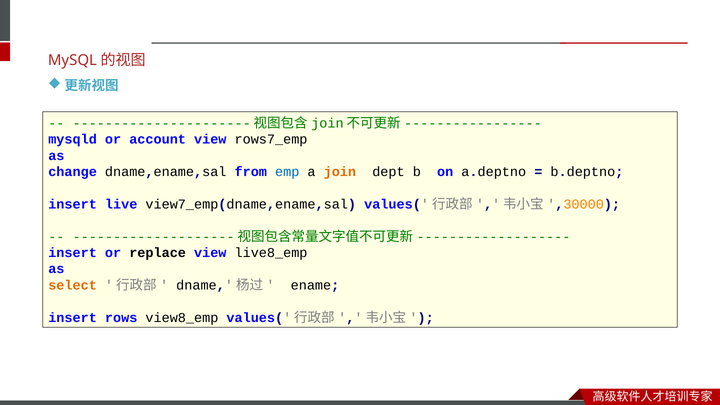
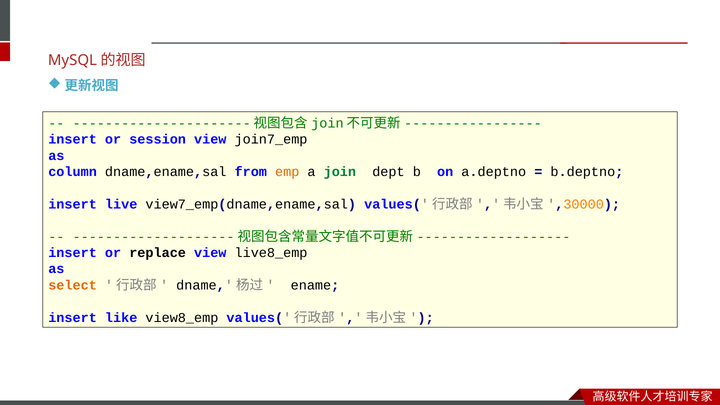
mysqld at (73, 139): mysqld -> insert
account: account -> session
rows7_emp: rows7_emp -> join7_emp
change: change -> column
emp colour: blue -> orange
join colour: orange -> green
rows: rows -> like
